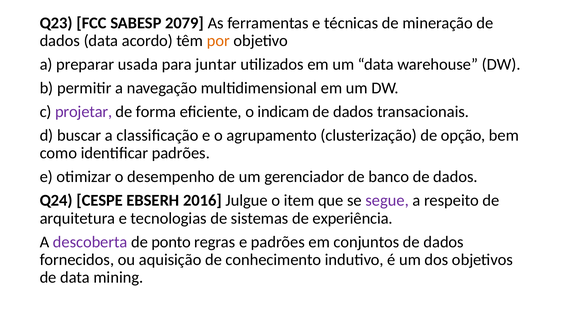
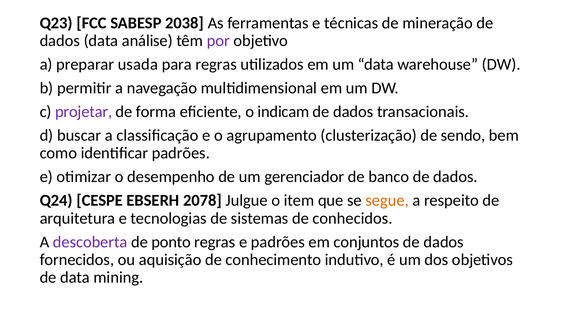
2079: 2079 -> 2038
acordo: acordo -> análise
por colour: orange -> purple
para juntar: juntar -> regras
opção: opção -> sendo
2016: 2016 -> 2078
segue colour: purple -> orange
experiência: experiência -> conhecidos
